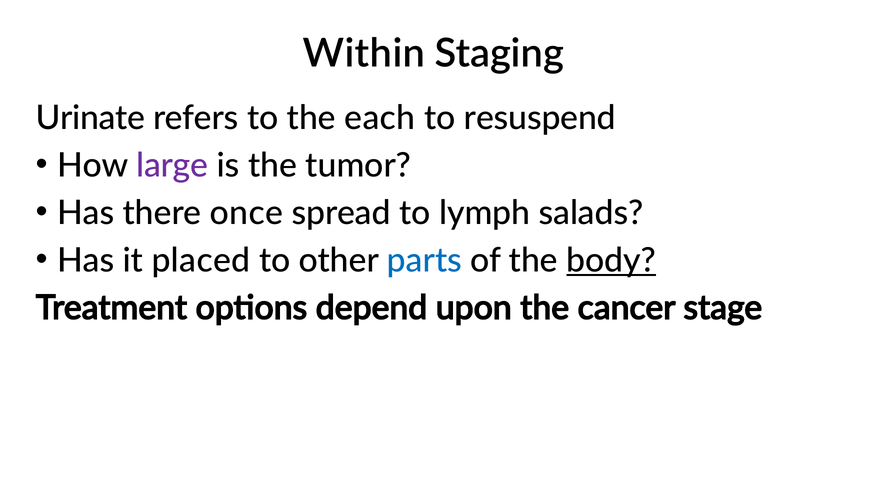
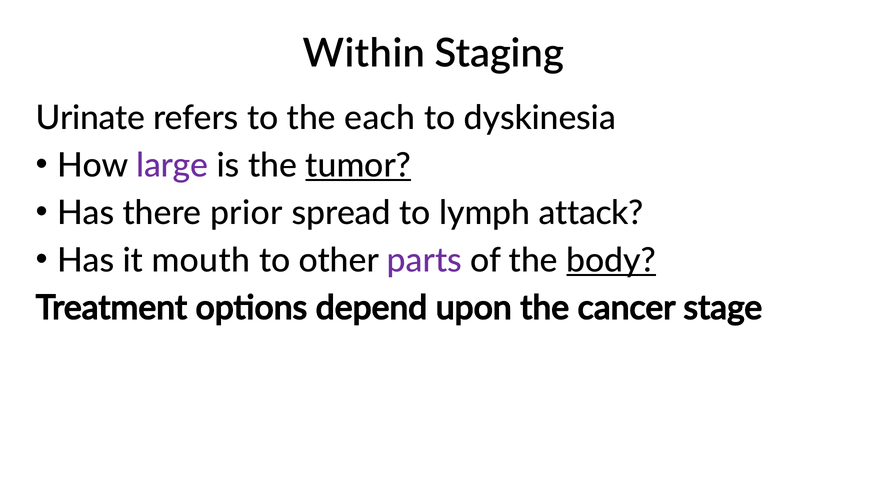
resuspend: resuspend -> dyskinesia
tumor underline: none -> present
once: once -> prior
salads: salads -> attack
placed: placed -> mouth
parts colour: blue -> purple
